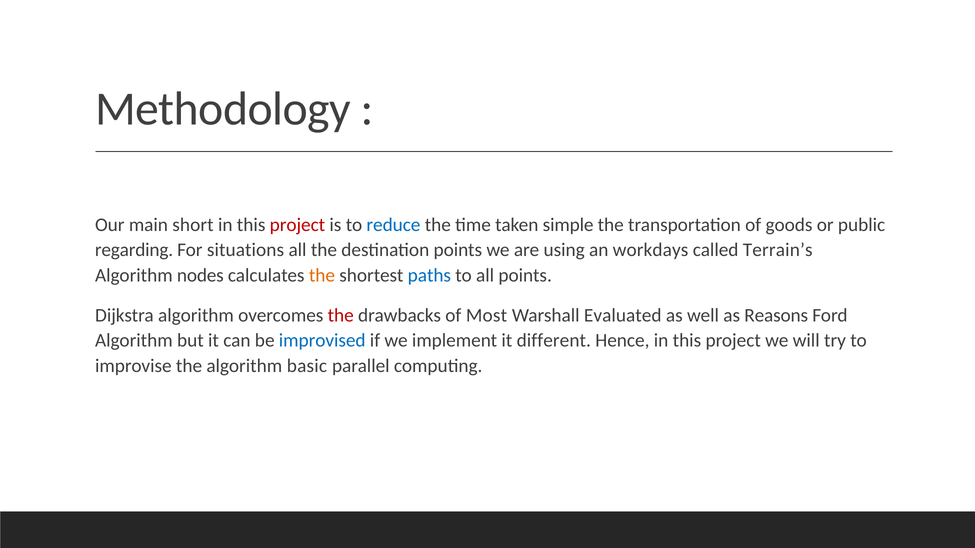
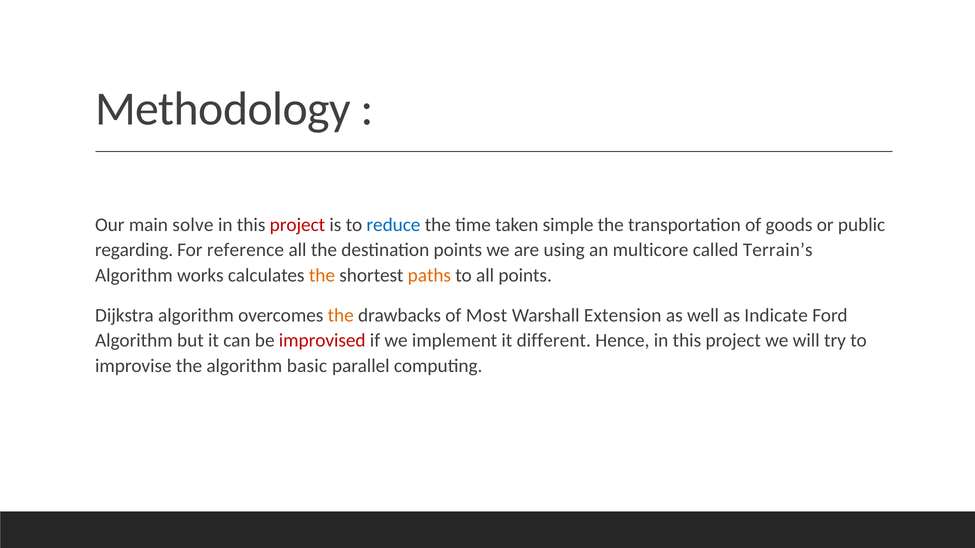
short: short -> solve
situations: situations -> reference
workdays: workdays -> multicore
nodes: nodes -> works
paths colour: blue -> orange
the at (341, 315) colour: red -> orange
Evaluated: Evaluated -> Extension
Reasons: Reasons -> Indicate
improvised colour: blue -> red
